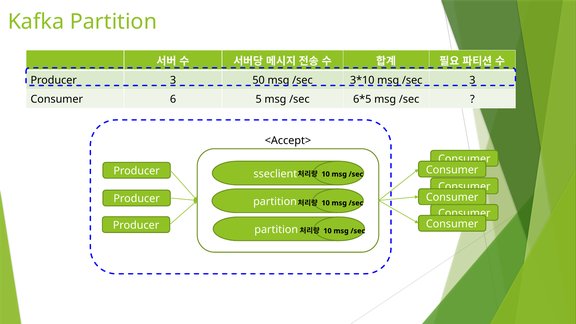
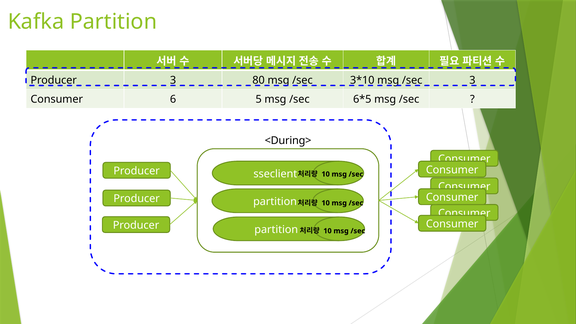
50: 50 -> 80
<Accept>: <Accept> -> <During>
